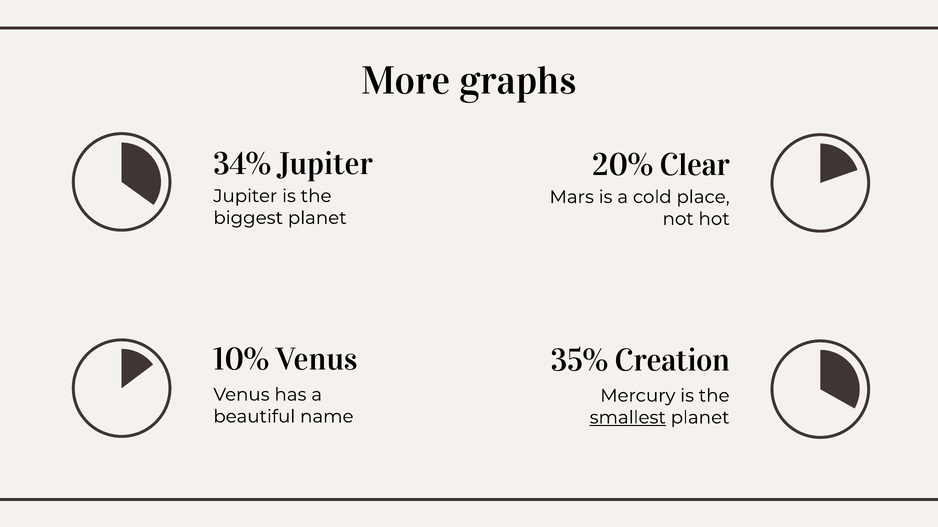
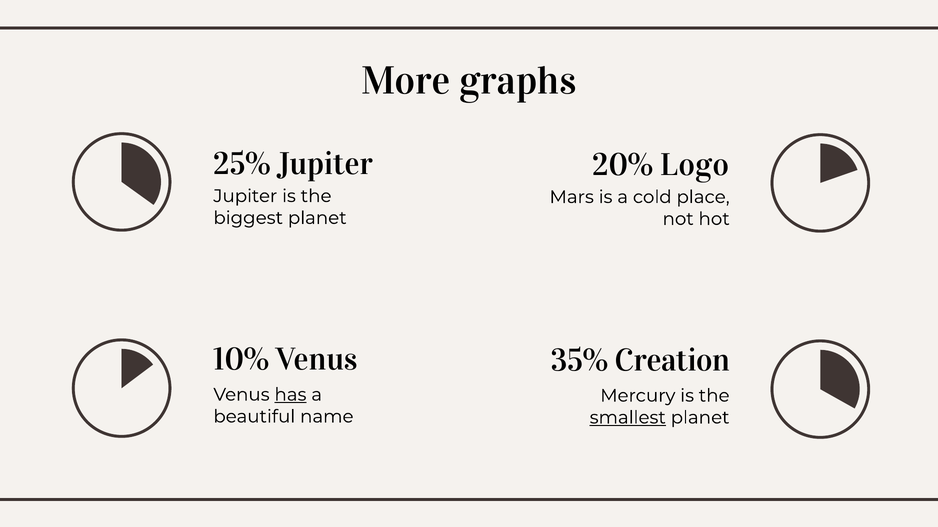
34%: 34% -> 25%
Clear: Clear -> Logo
has underline: none -> present
